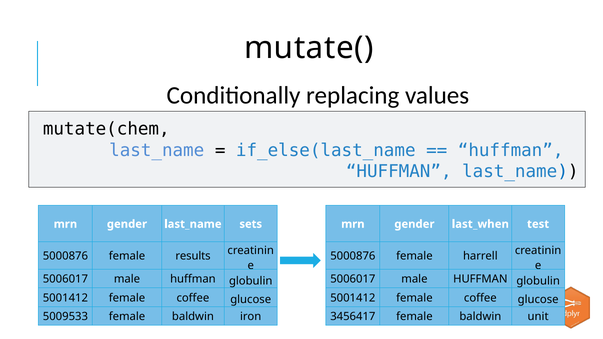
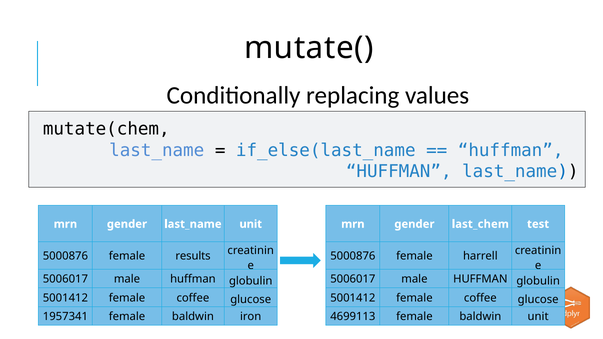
last_name sets: sets -> unit
last_when: last_when -> last_chem
5009533: 5009533 -> 1957341
3456417: 3456417 -> 4699113
